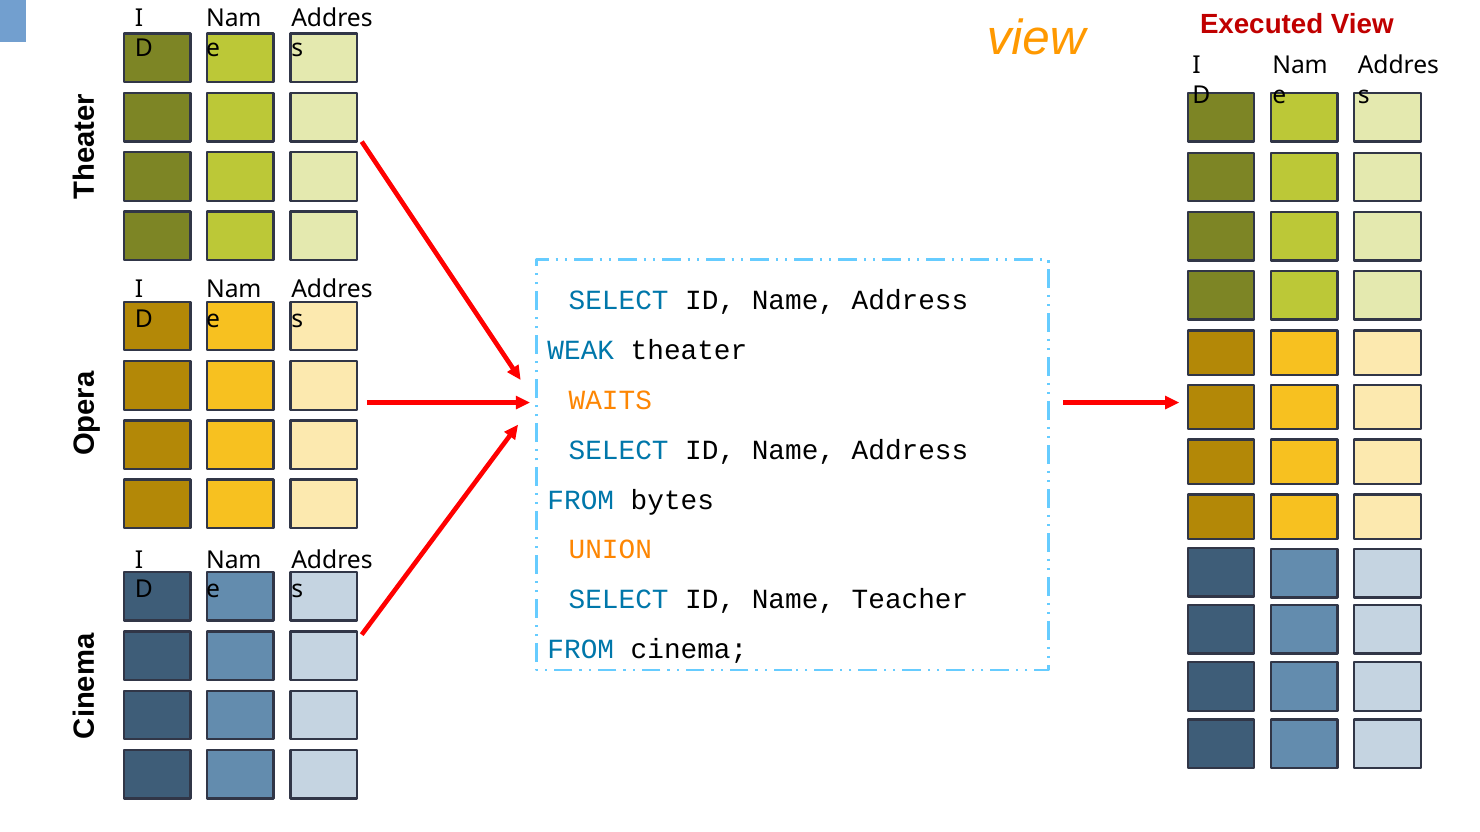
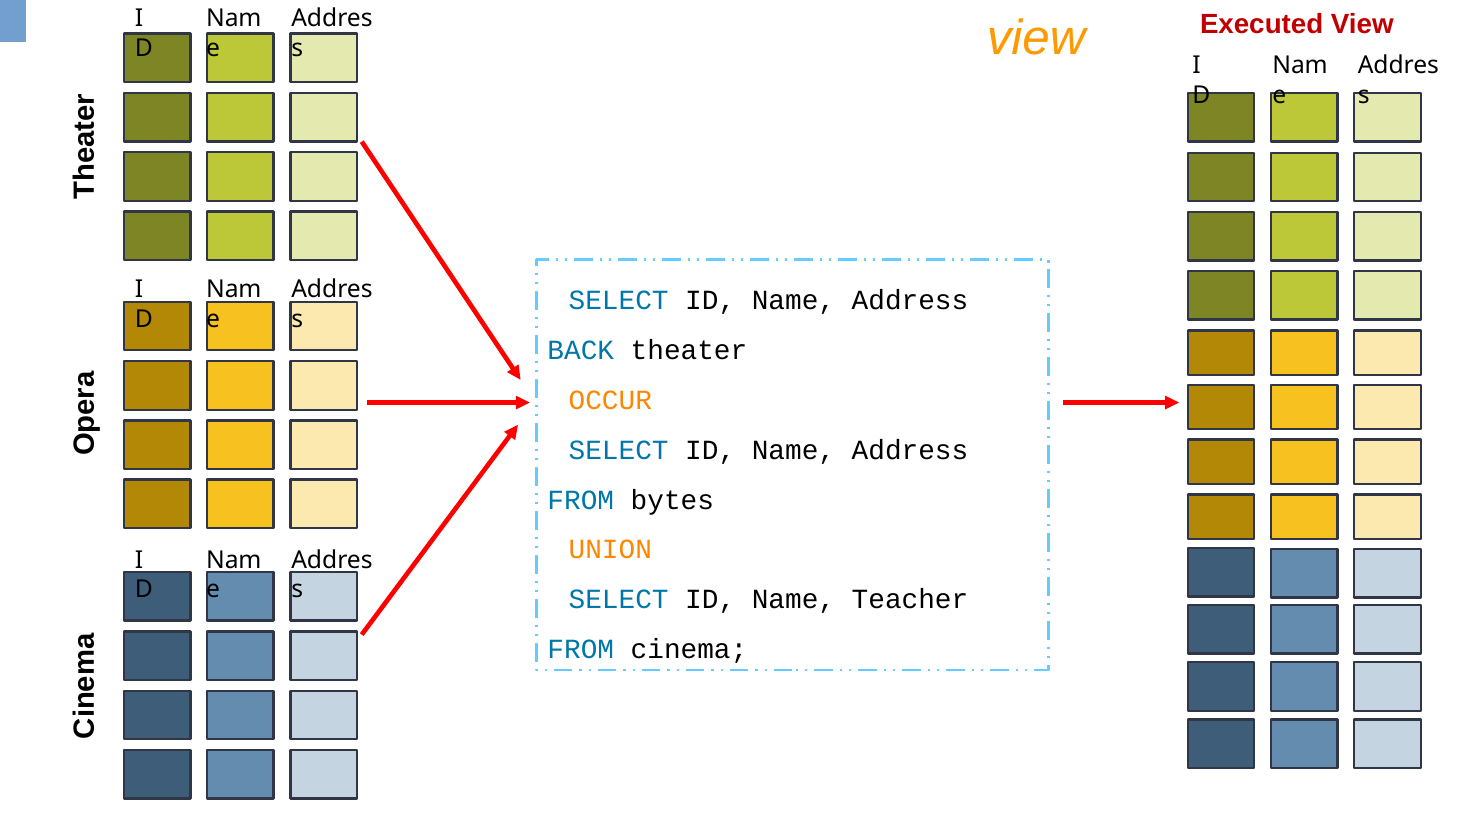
WEAK: WEAK -> BACK
WAITS: WAITS -> OCCUR
